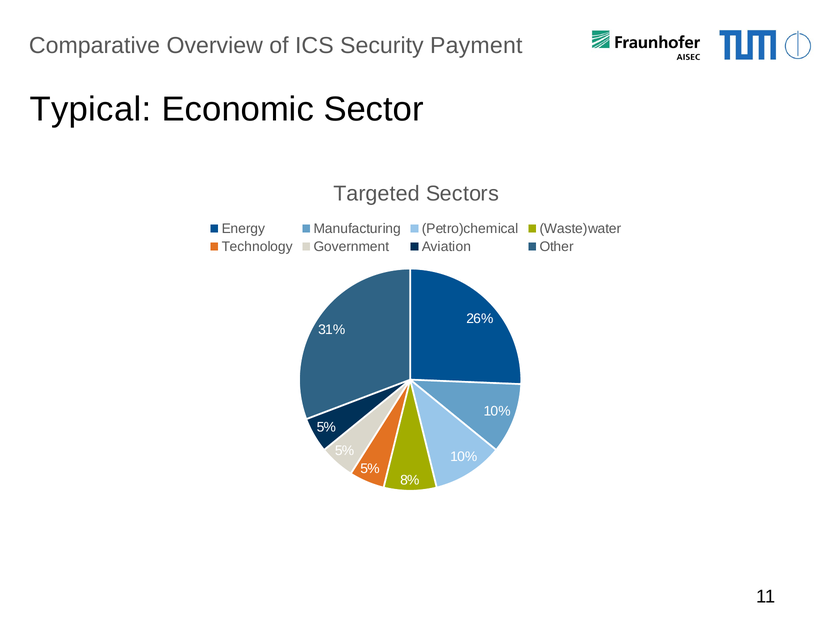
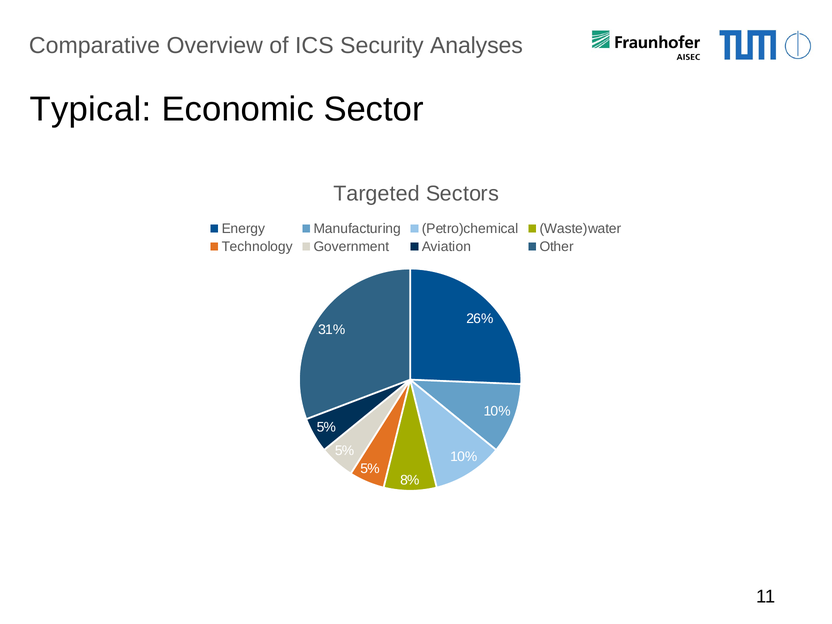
Payment: Payment -> Analyses
